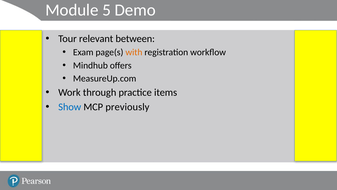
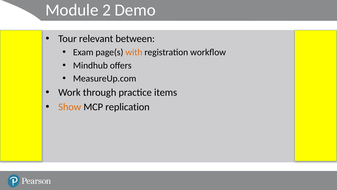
5: 5 -> 2
Show colour: blue -> orange
previously: previously -> replication
